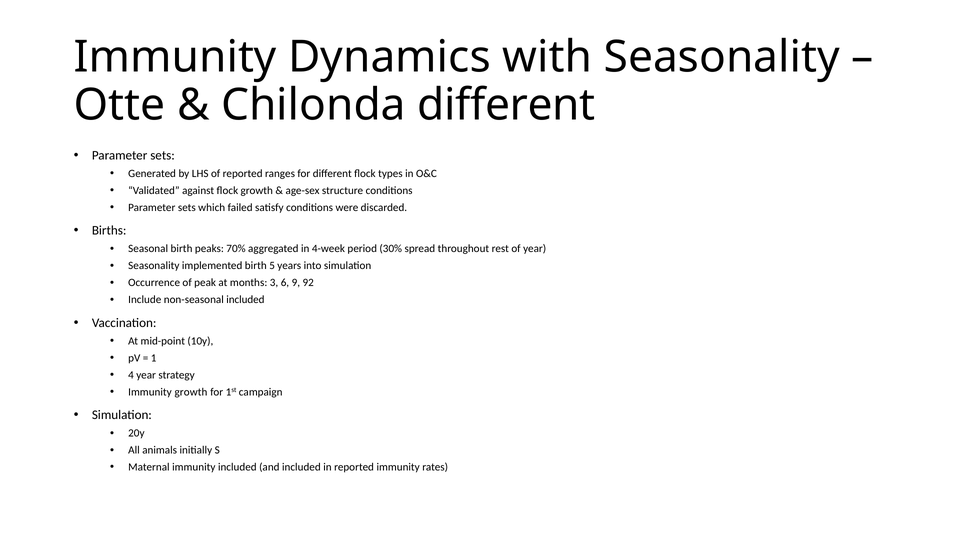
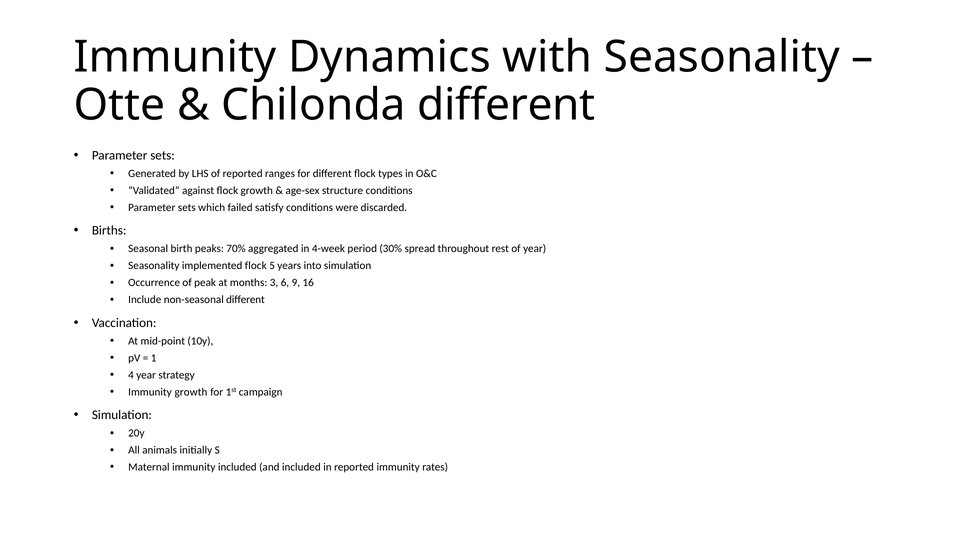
implemented birth: birth -> flock
92: 92 -> 16
non-seasonal included: included -> different
